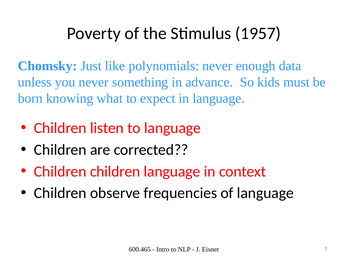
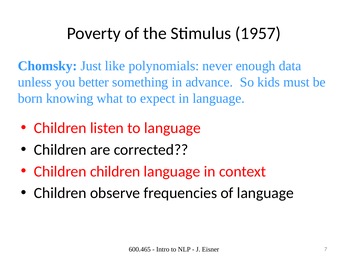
you never: never -> better
